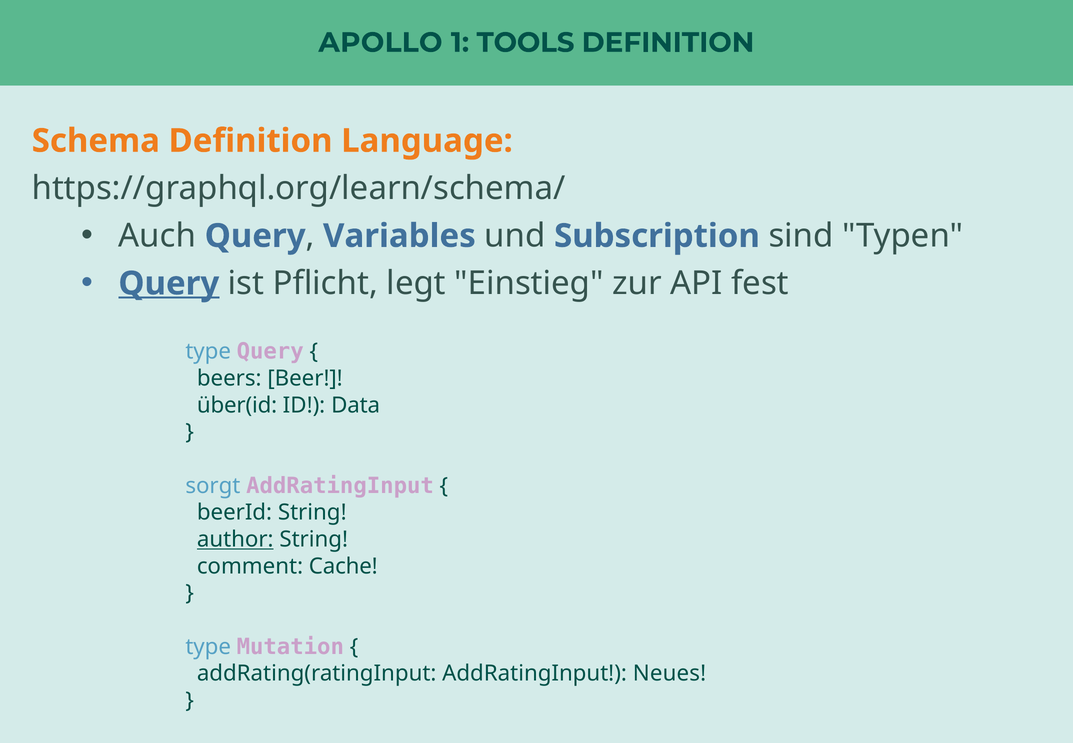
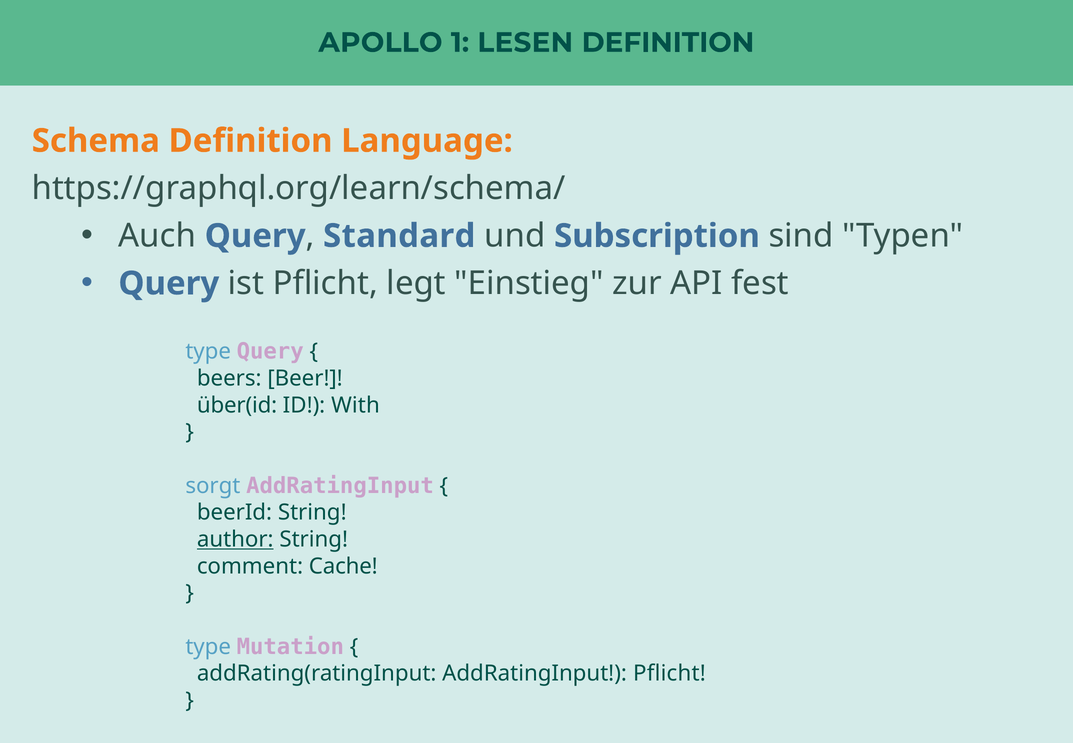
TOOLS: TOOLS -> LESEN
Variables: Variables -> Standard
Query at (169, 283) underline: present -> none
Data: Data -> With
AddRatingInput Neues: Neues -> Pflicht
